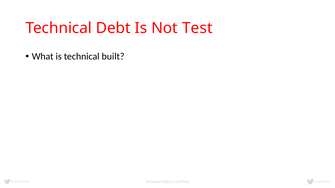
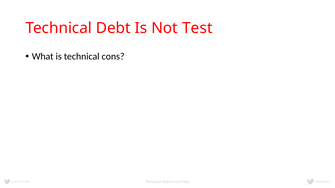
built: built -> cons
